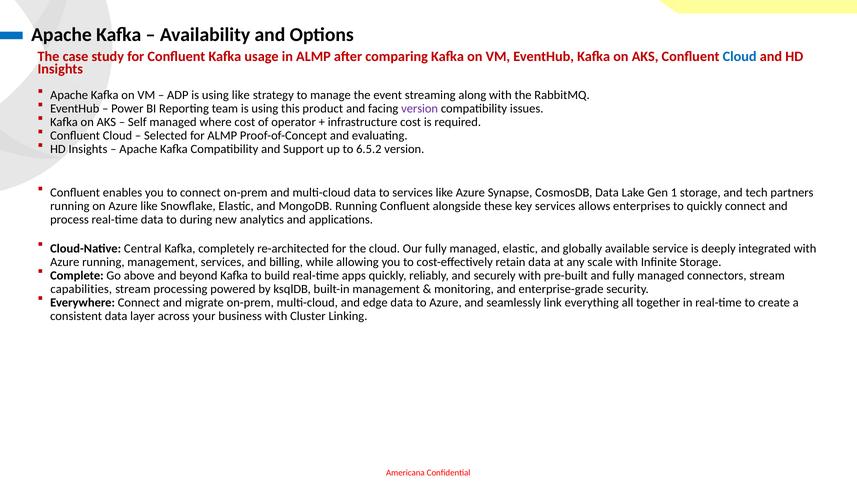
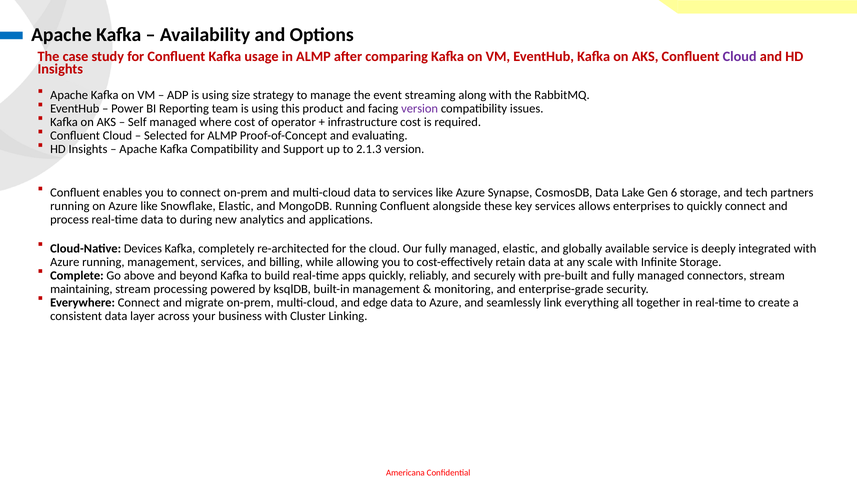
Cloud at (740, 57) colour: blue -> purple
using like: like -> size
6.5.2: 6.5.2 -> 2.1.3
1: 1 -> 6
Central: Central -> Devices
capabilities: capabilities -> maintaining
